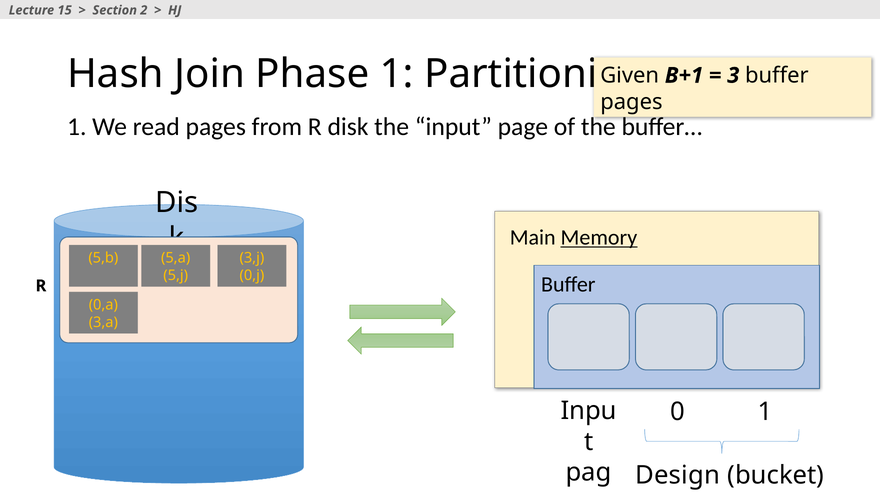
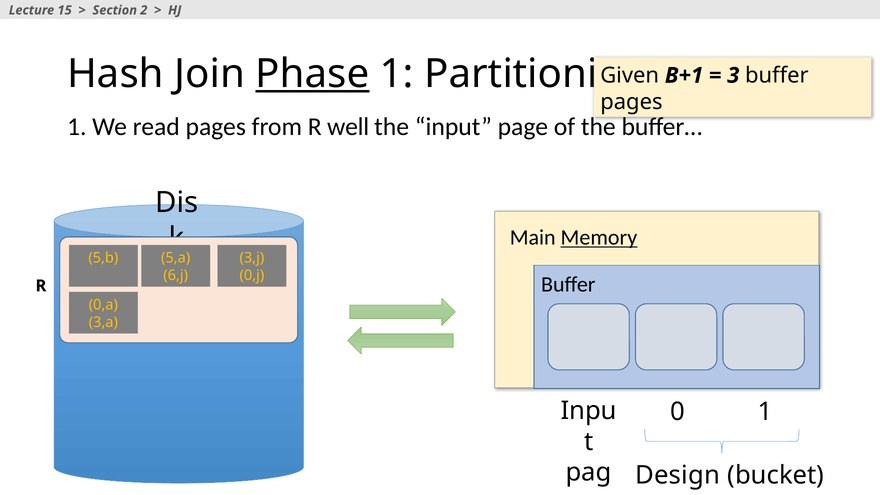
Phase underline: none -> present
disk: disk -> well
5,j: 5,j -> 6,j
